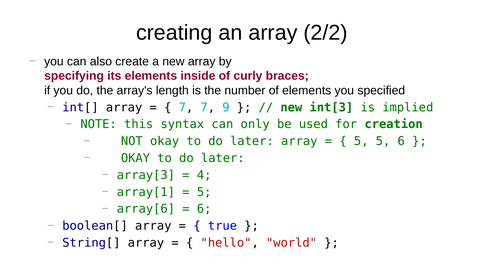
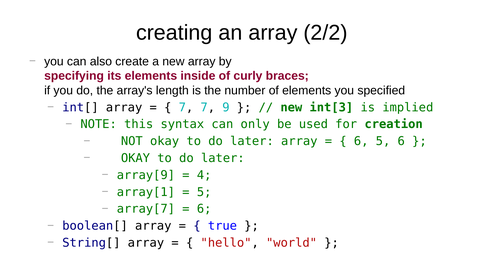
5 at (361, 141): 5 -> 6
array[3: array[3 -> array[9
array[6: array[6 -> array[7
